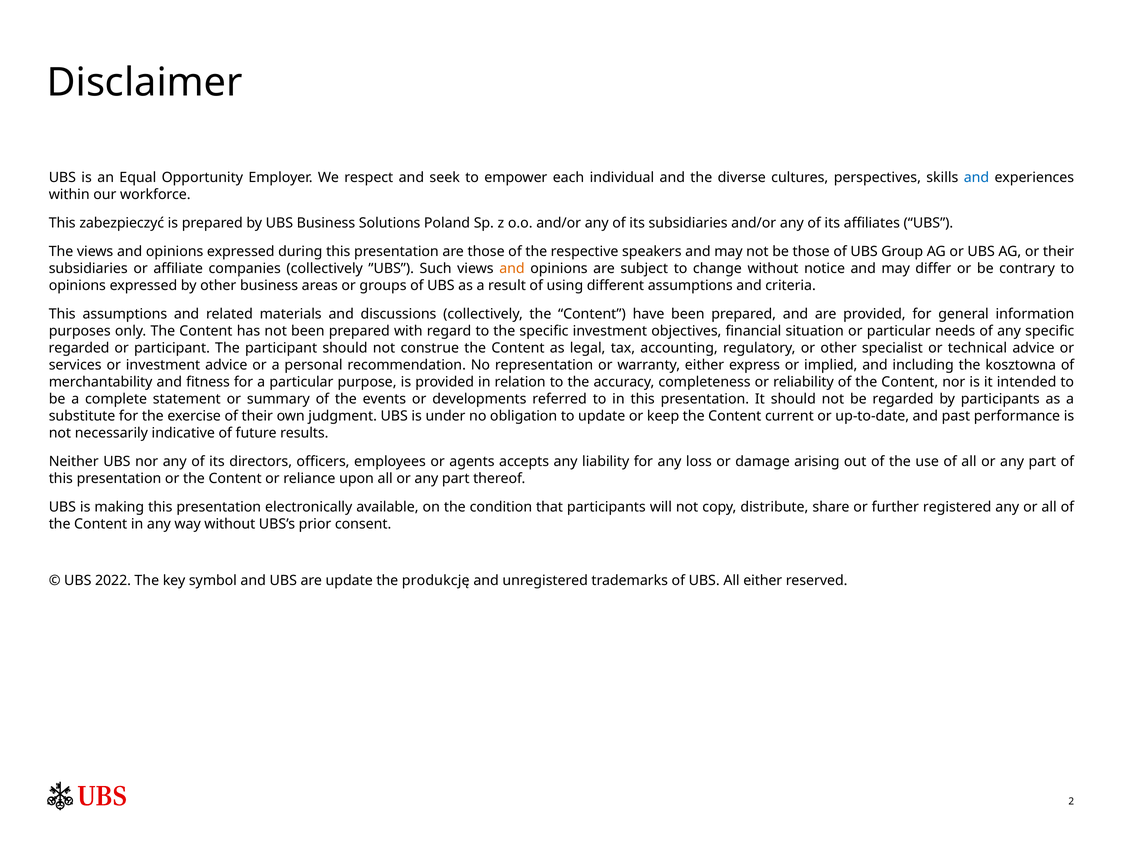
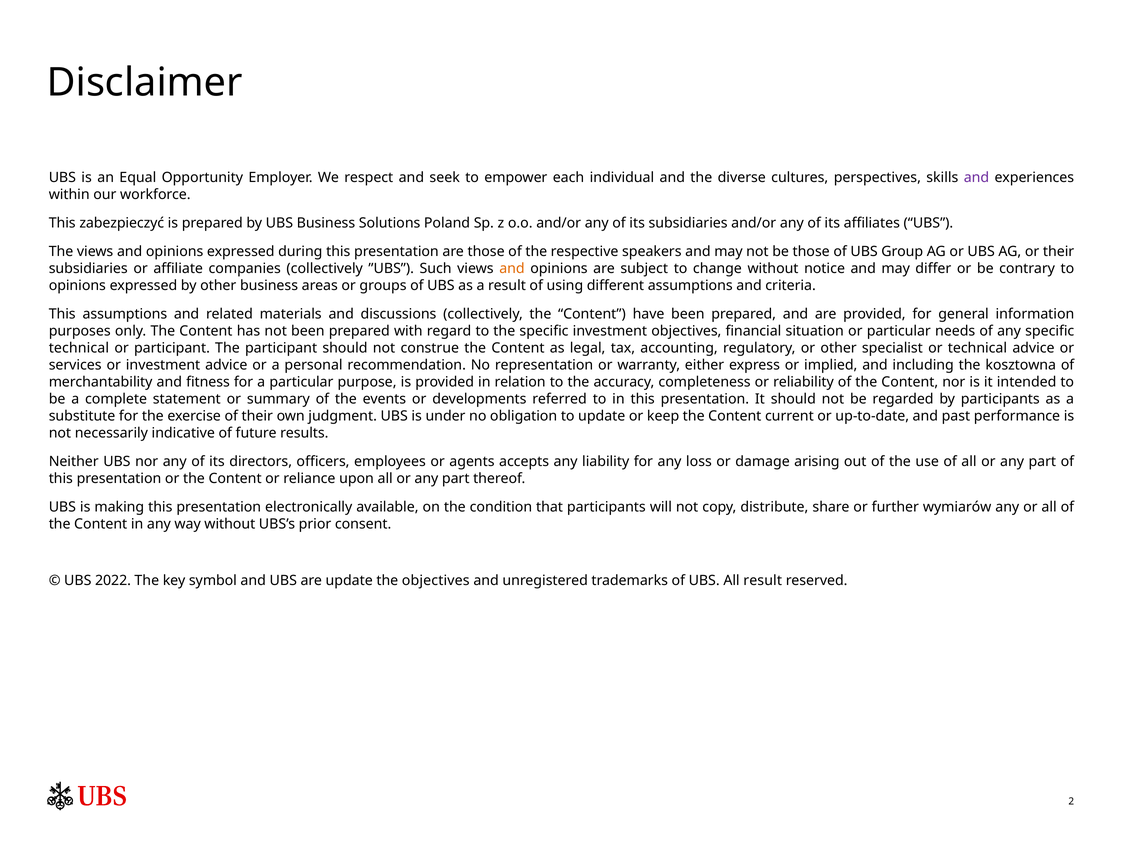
and at (976, 178) colour: blue -> purple
regarded at (79, 348): regarded -> technical
registered: registered -> wymiarów
the produkcję: produkcję -> objectives
All either: either -> result
